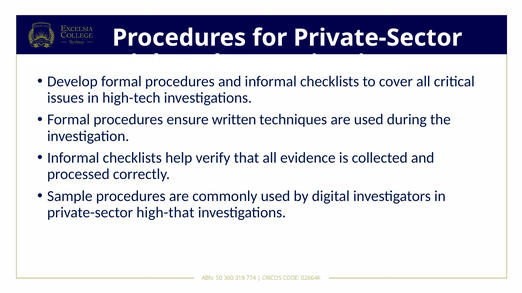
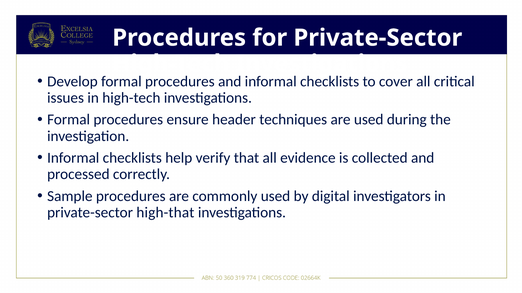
written: written -> header
